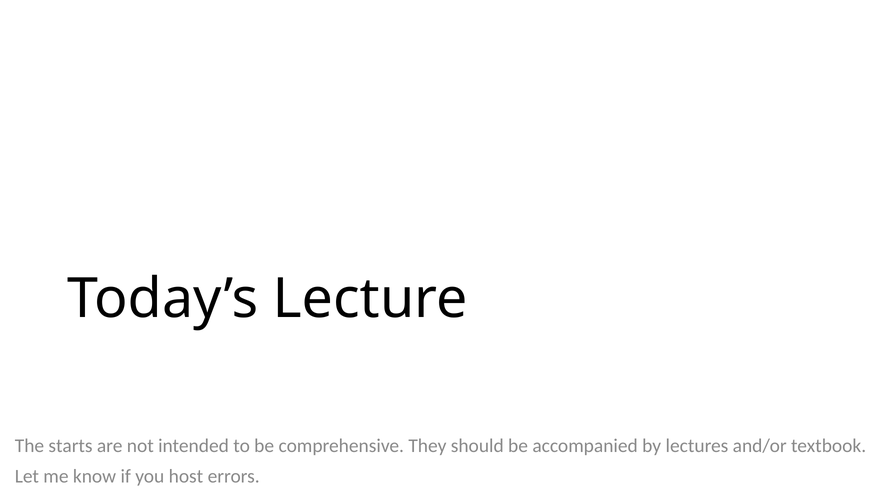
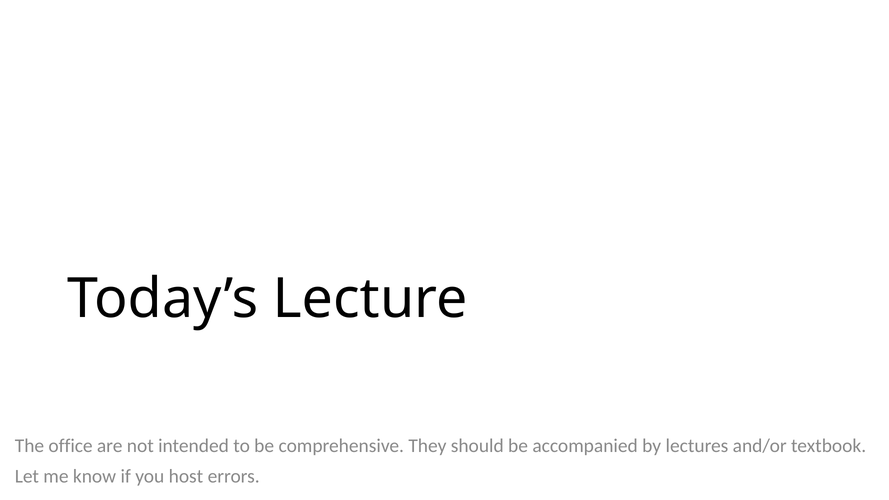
starts: starts -> office
